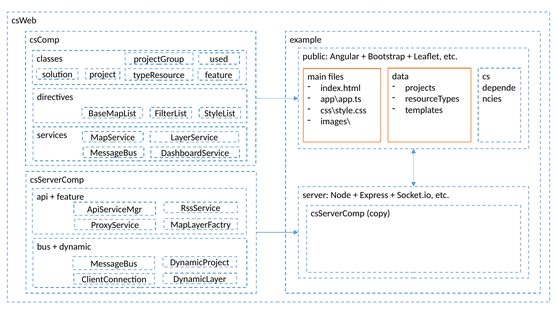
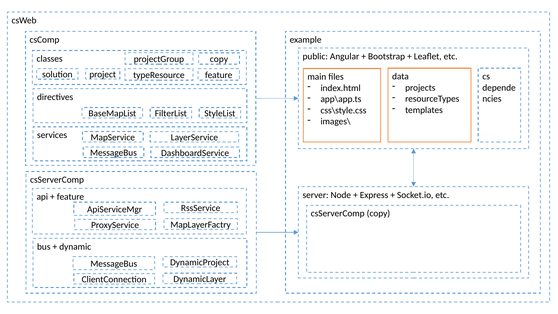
used at (219, 59): used -> copy
